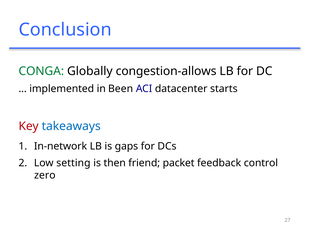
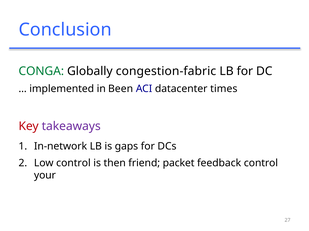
congestion-allows: congestion-allows -> congestion-fabric
starts: starts -> times
takeaways colour: blue -> purple
Low setting: setting -> control
zero: zero -> your
